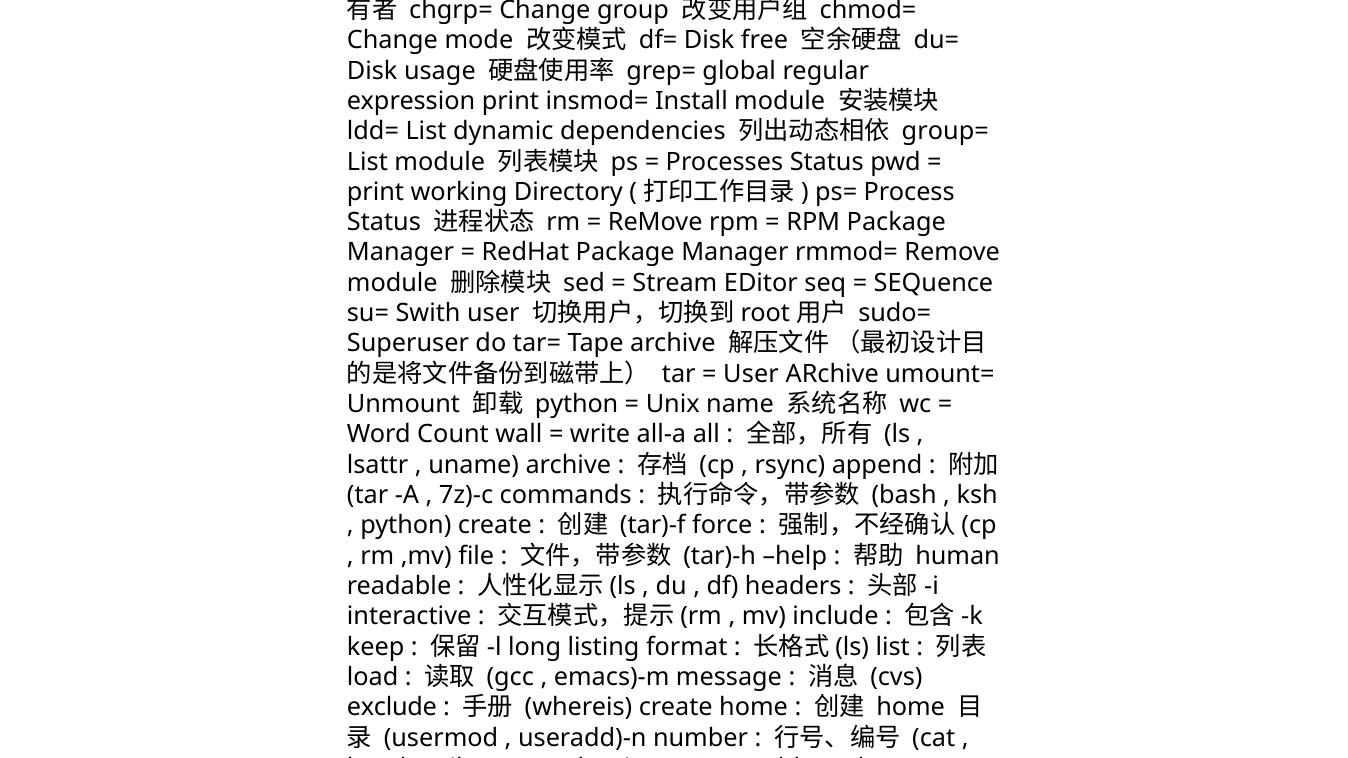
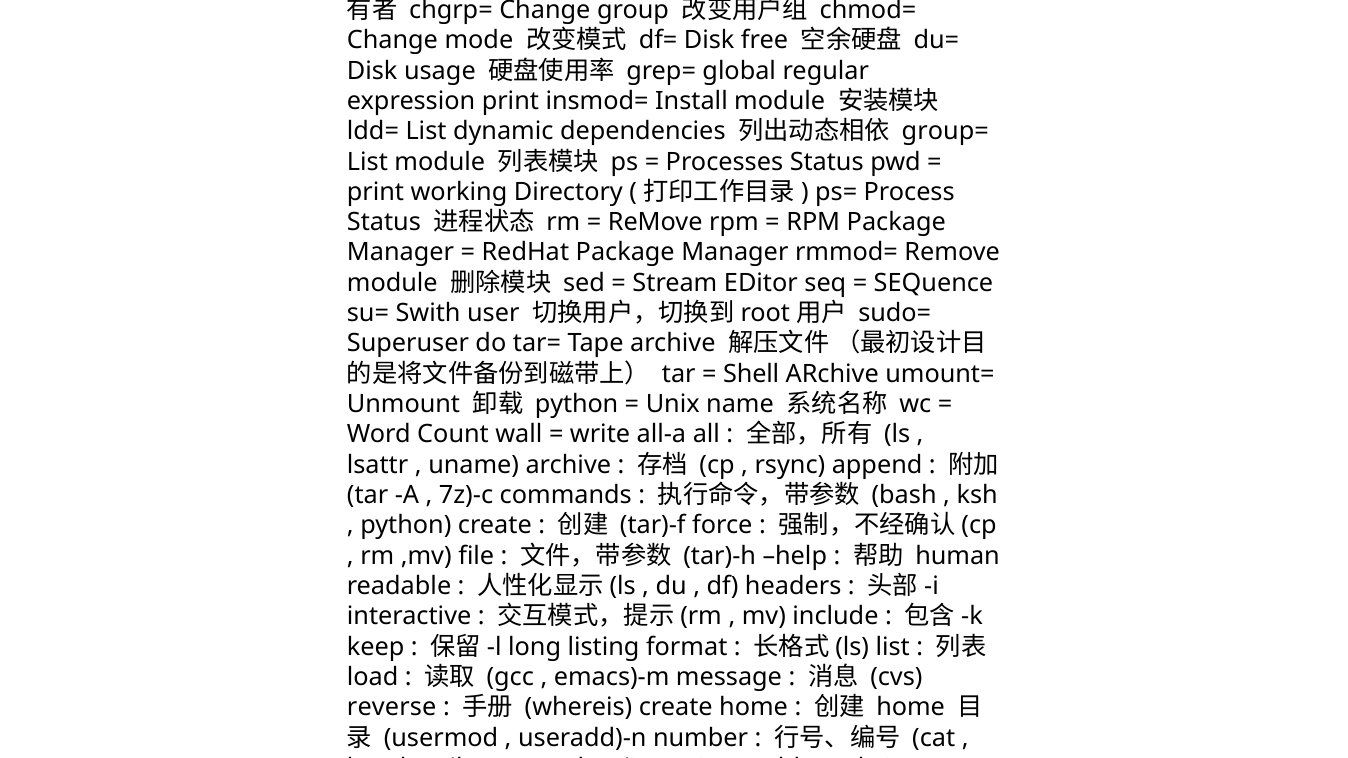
User at (751, 374): User -> Shell
exclude at (392, 708): exclude -> reverse
